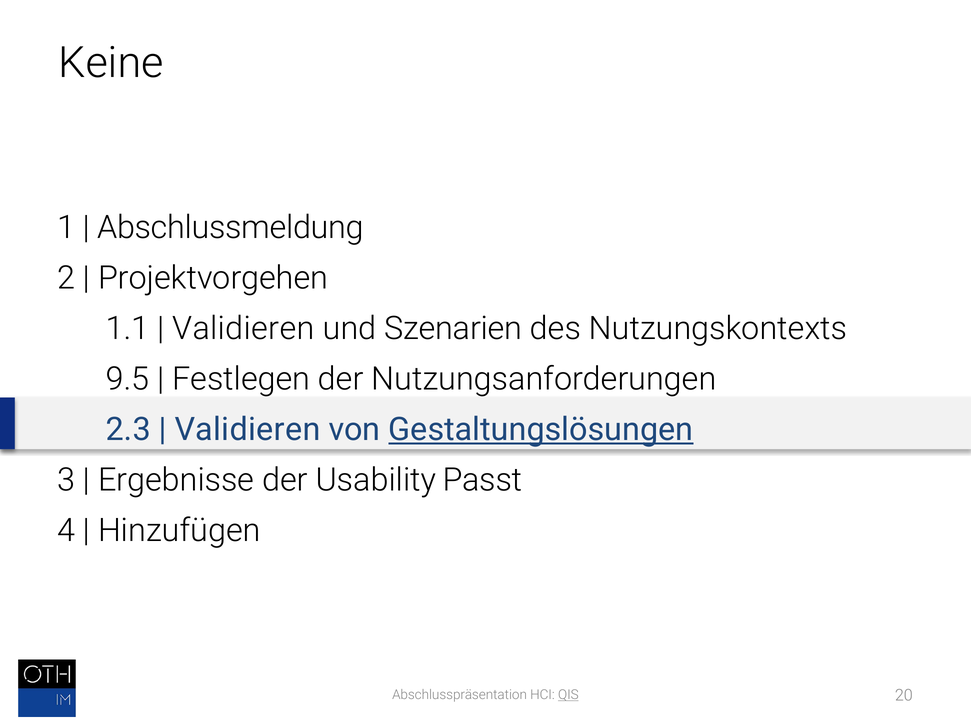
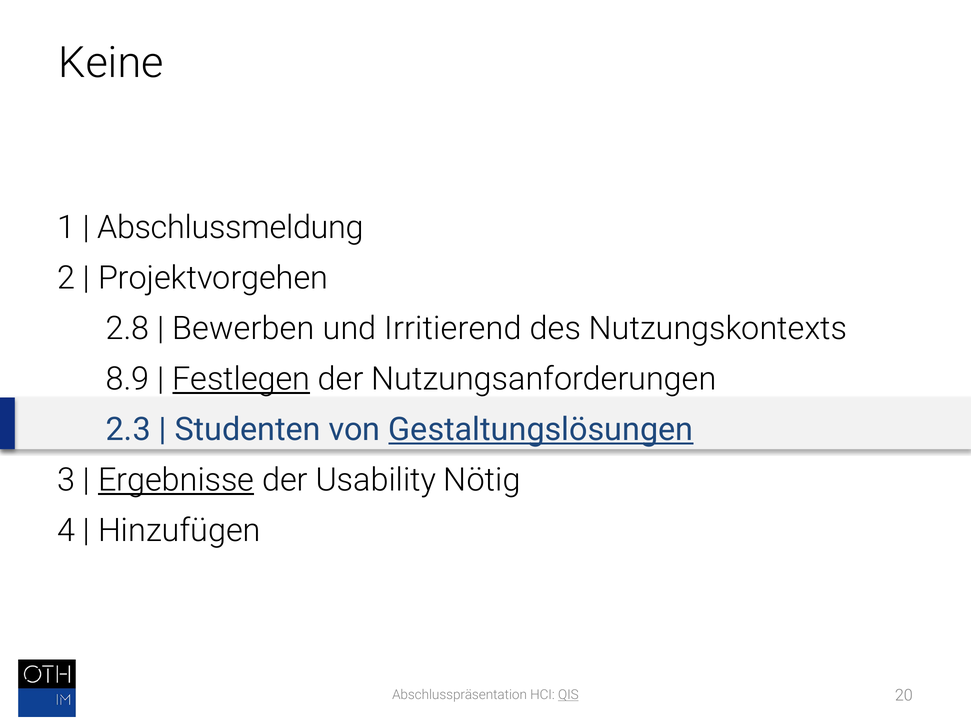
1.1: 1.1 -> 2.8
Validieren at (243, 329): Validieren -> Bewerben
Szenarien: Szenarien -> Irritierend
9.5: 9.5 -> 8.9
Festlegen underline: none -> present
Validieren at (247, 430): Validieren -> Studenten
Ergebnisse underline: none -> present
Passt: Passt -> Nötig
